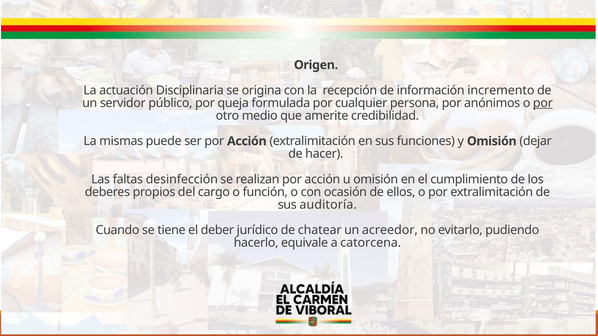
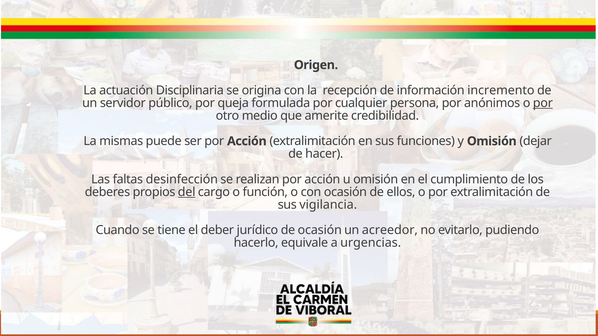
del underline: none -> present
auditoría: auditoría -> vigilancia
de chatear: chatear -> ocasión
catorcena: catorcena -> urgencias
